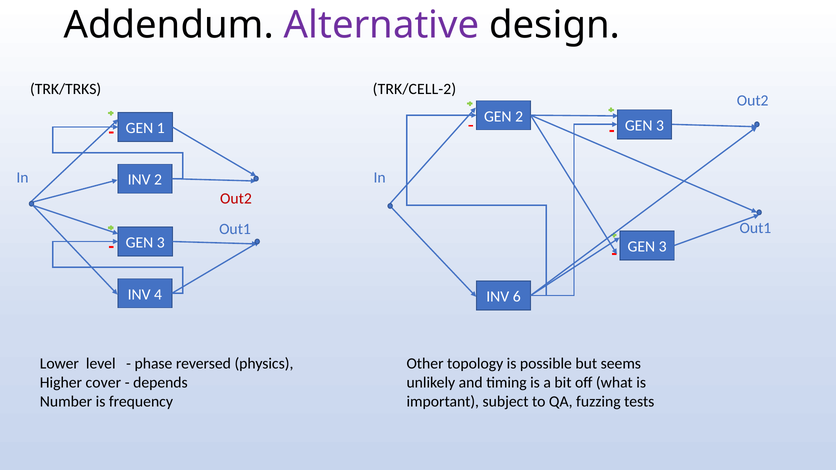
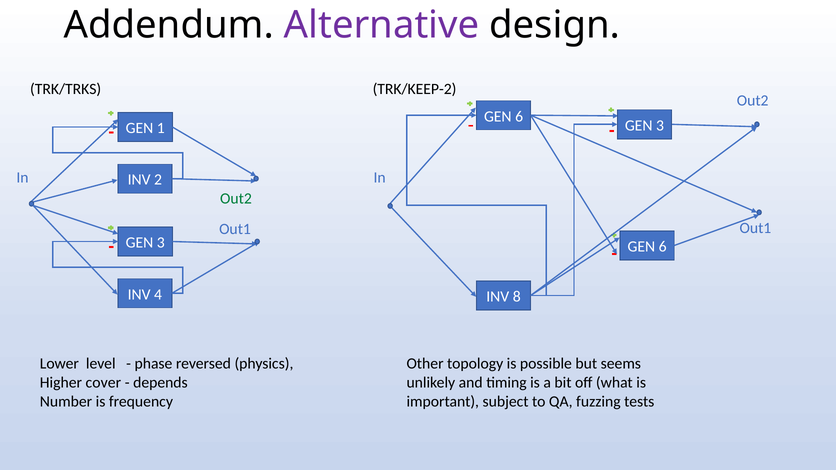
TRK/CELL-2: TRK/CELL-2 -> TRK/KEEP-2
2 at (519, 116): 2 -> 6
Out2 at (236, 199) colour: red -> green
3 at (663, 247): 3 -> 6
6: 6 -> 8
